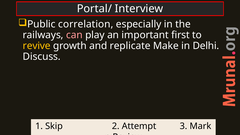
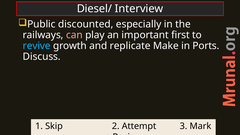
Portal/: Portal/ -> Diesel/
correlation: correlation -> discounted
revive colour: yellow -> light blue
Delhi: Delhi -> Ports
